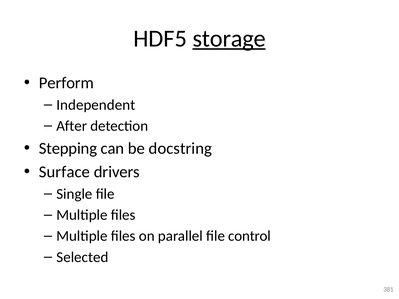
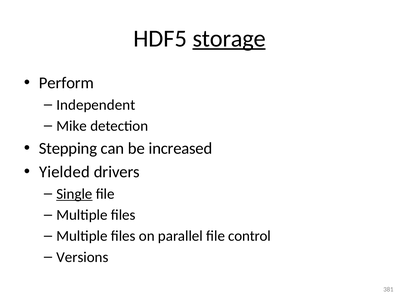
After: After -> Mike
docstring: docstring -> increased
Surface: Surface -> Yielded
Single underline: none -> present
Selected: Selected -> Versions
